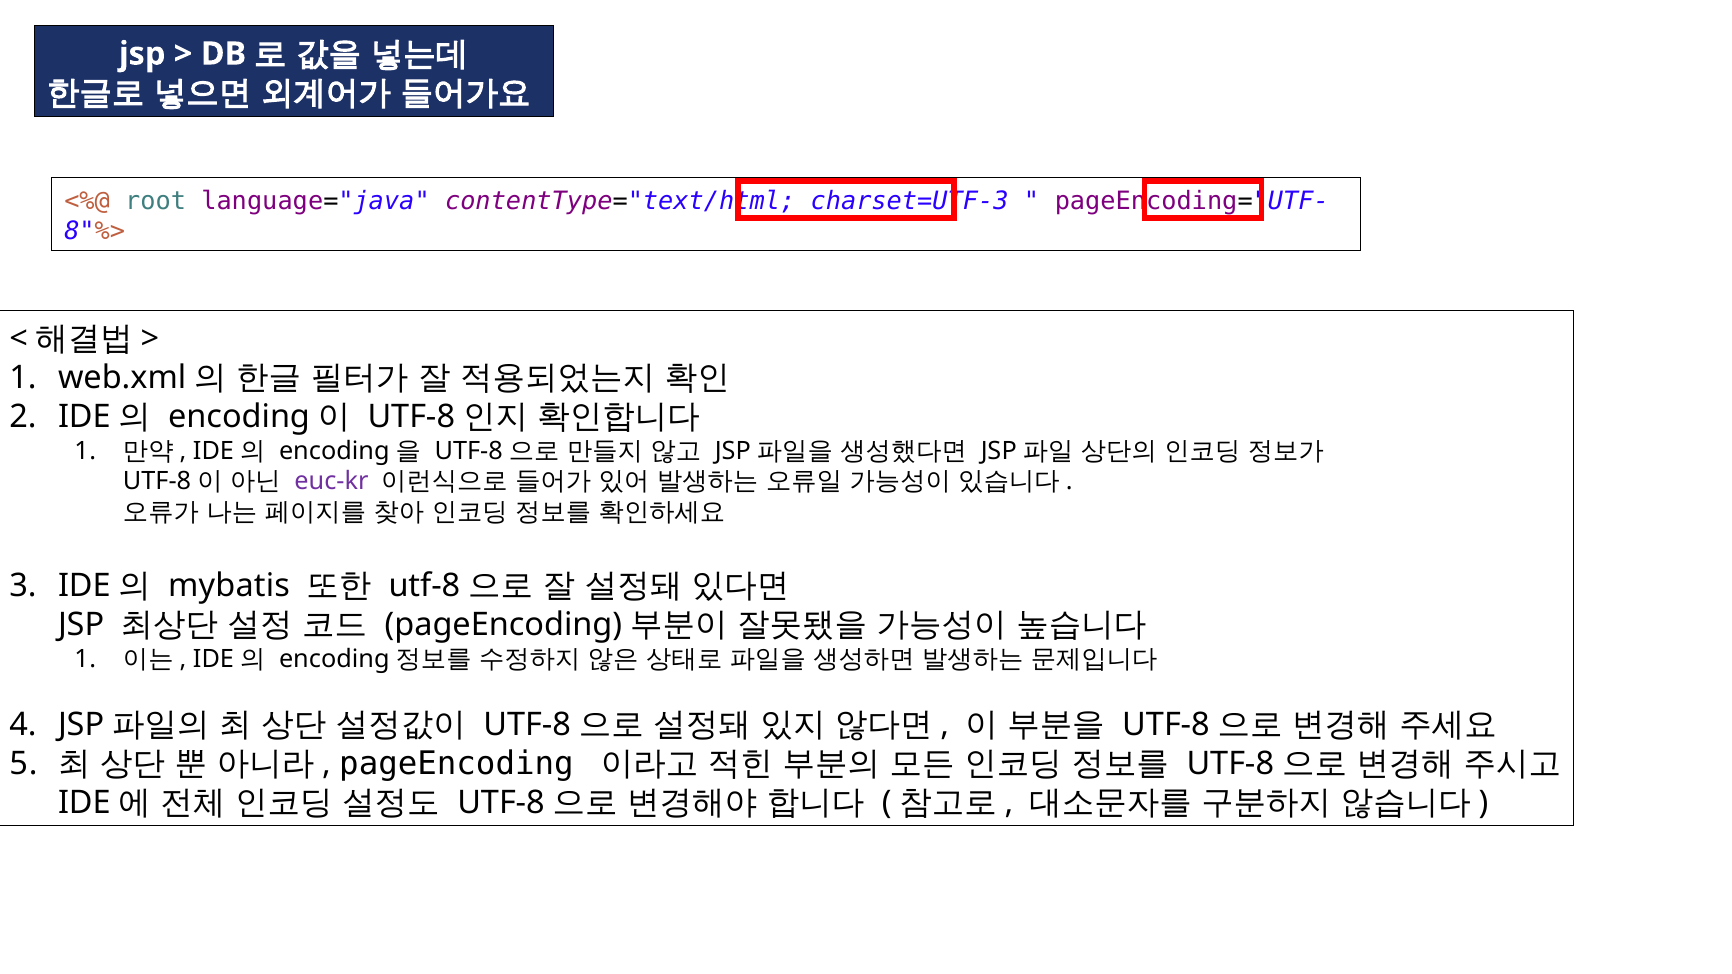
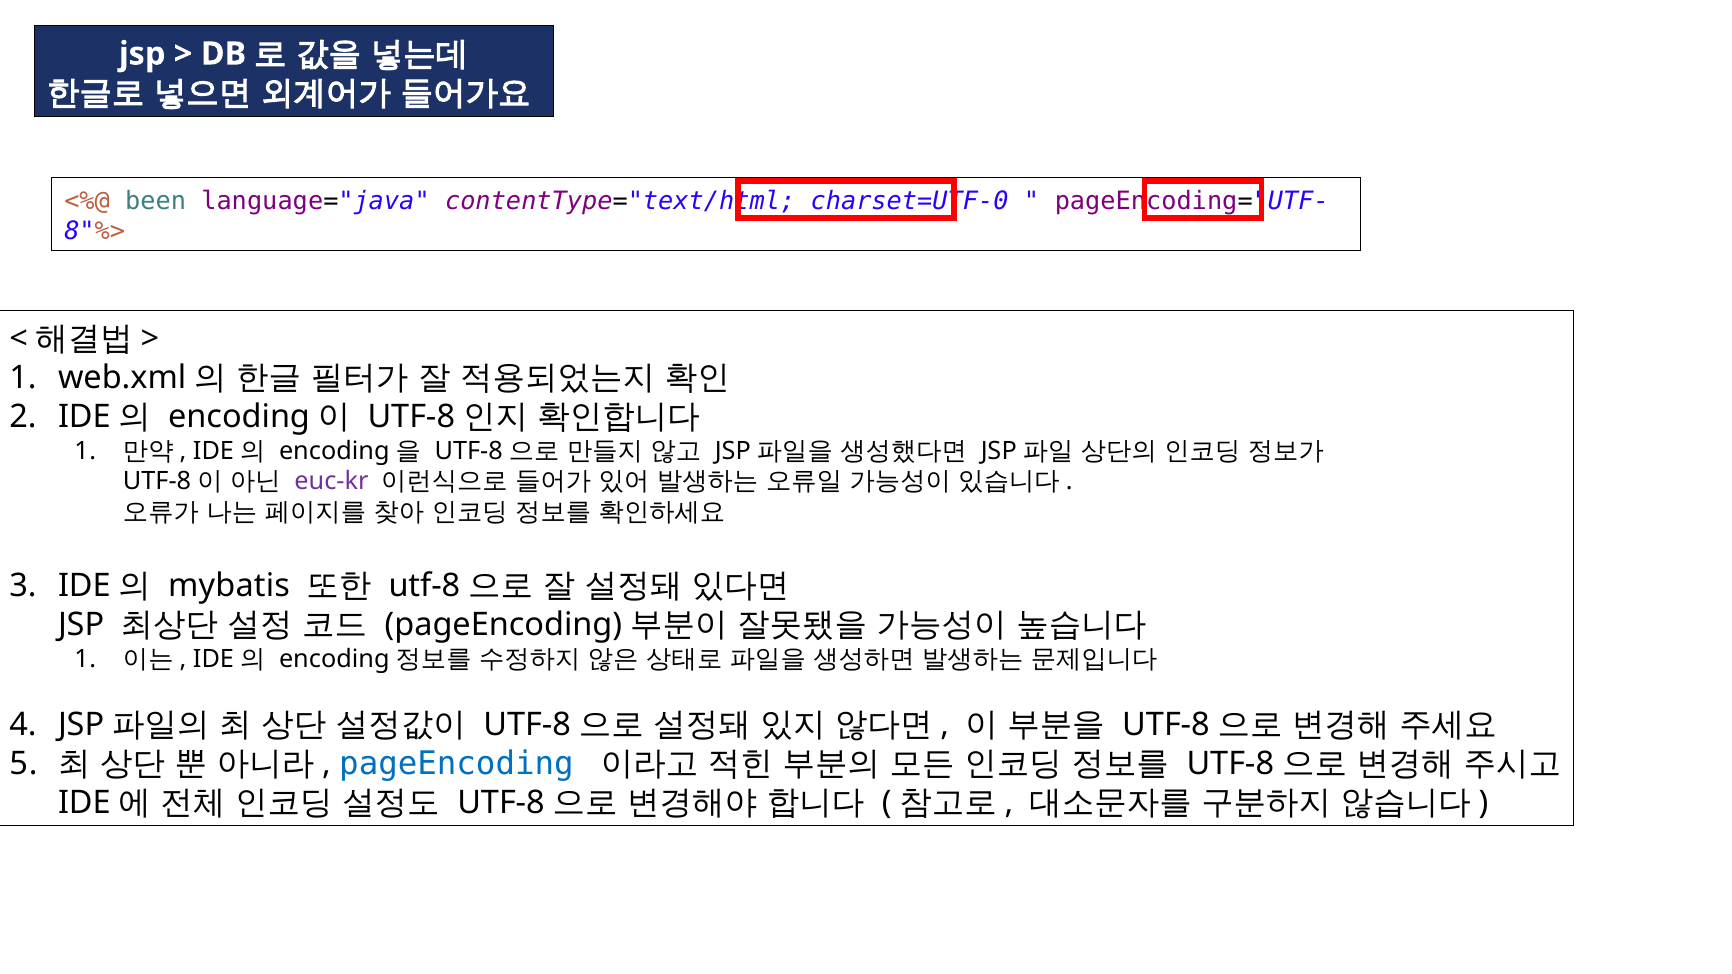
root: root -> been
charset=UTF-3: charset=UTF-3 -> charset=UTF-0
pageEncoding colour: black -> blue
